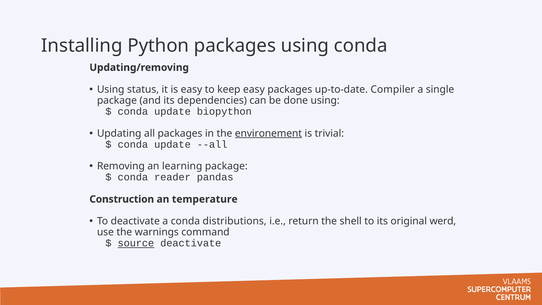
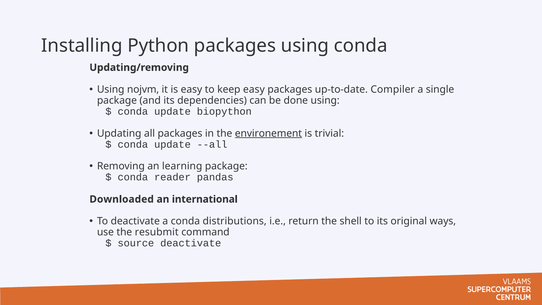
status: status -> nojvm
Construction: Construction -> Downloaded
temperature: temperature -> international
werd: werd -> ways
warnings: warnings -> resubmit
source underline: present -> none
